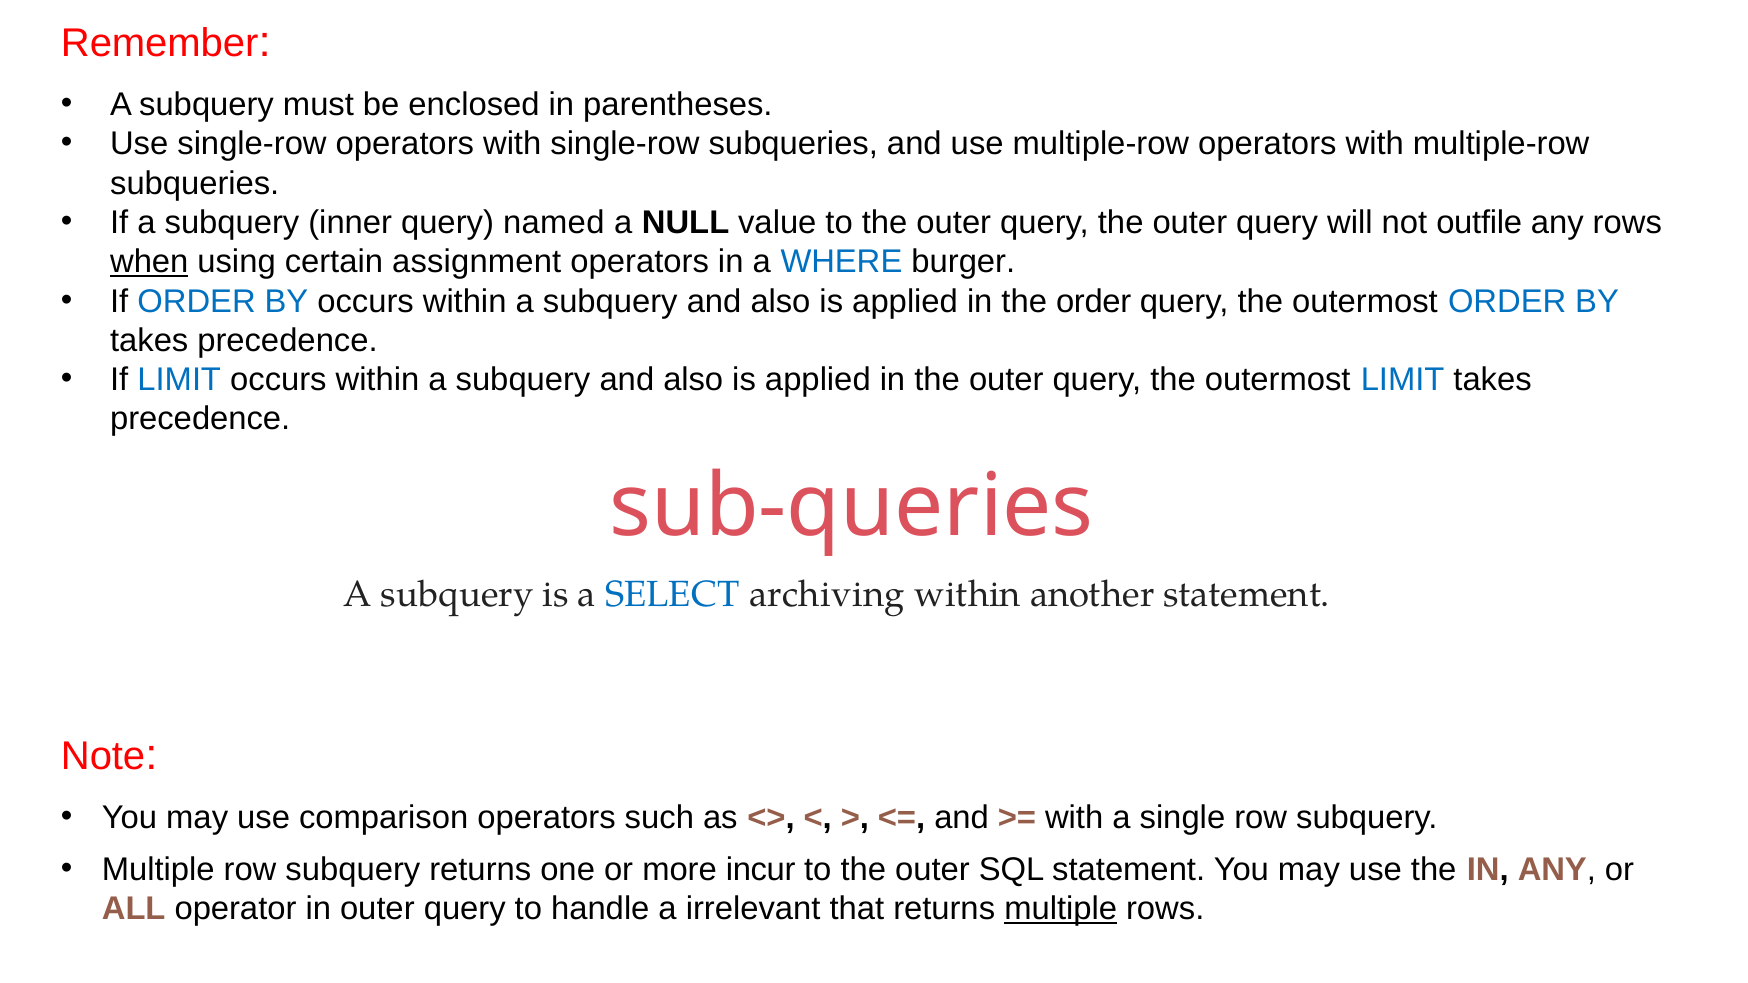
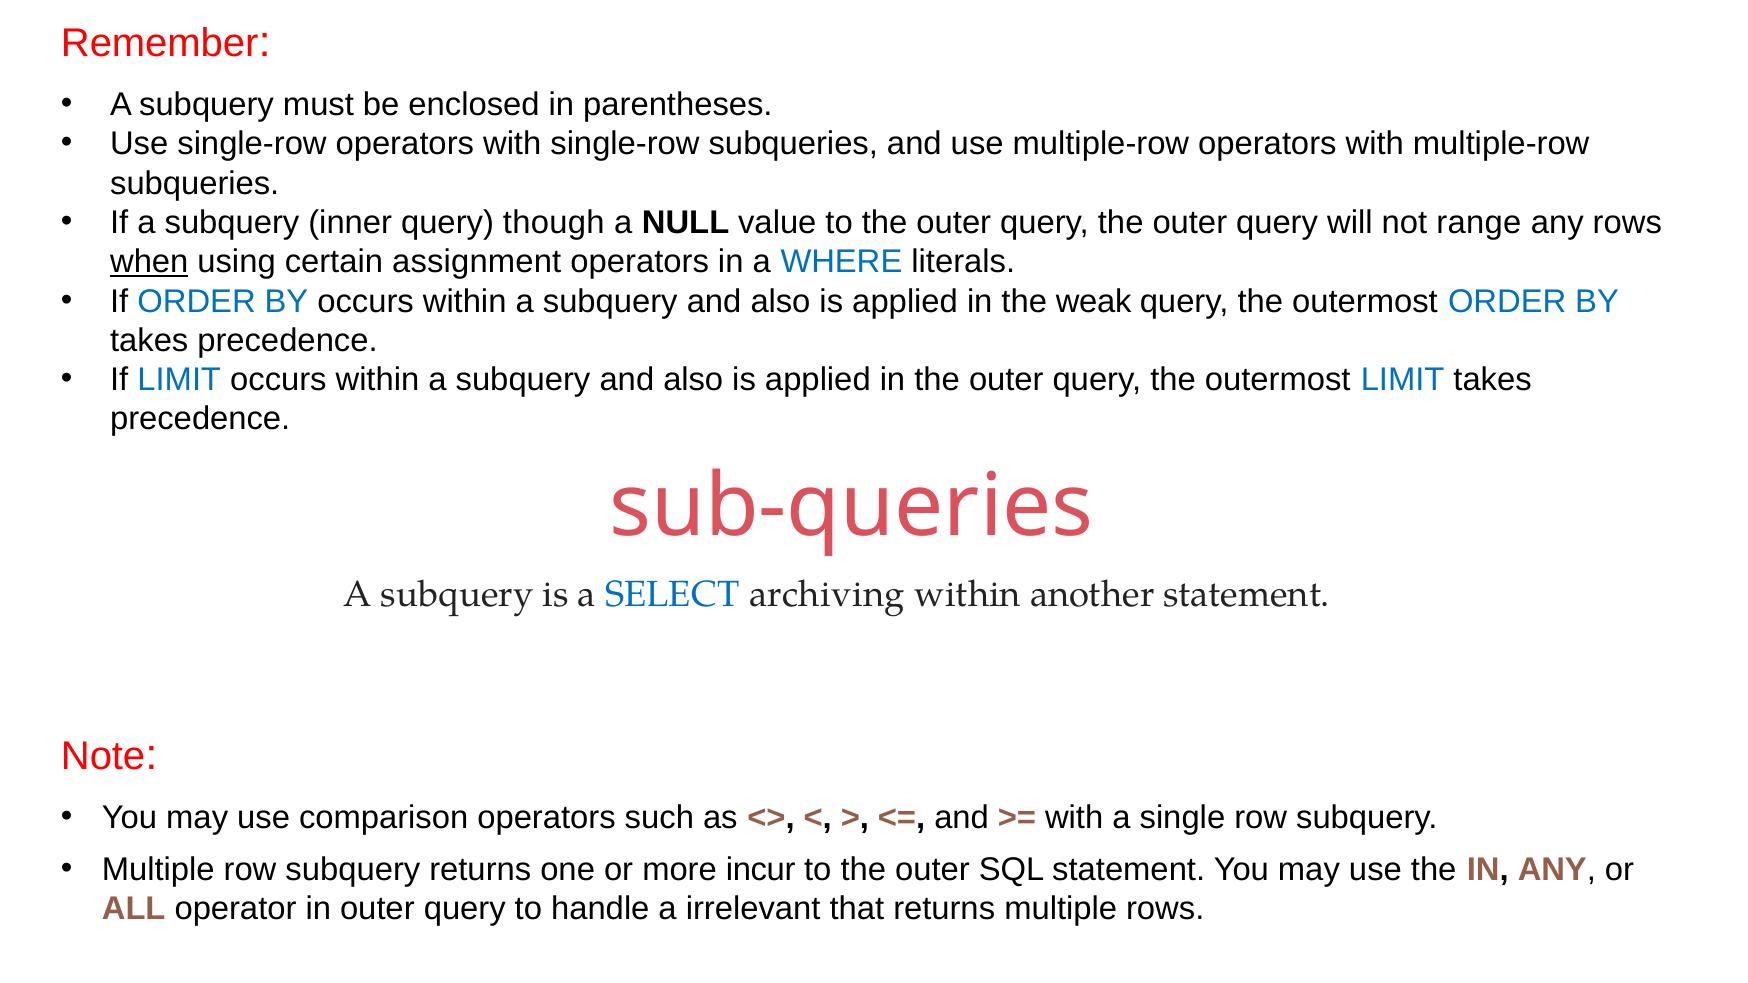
named: named -> though
outfile: outfile -> range
burger: burger -> literals
the order: order -> weak
multiple at (1061, 909) underline: present -> none
